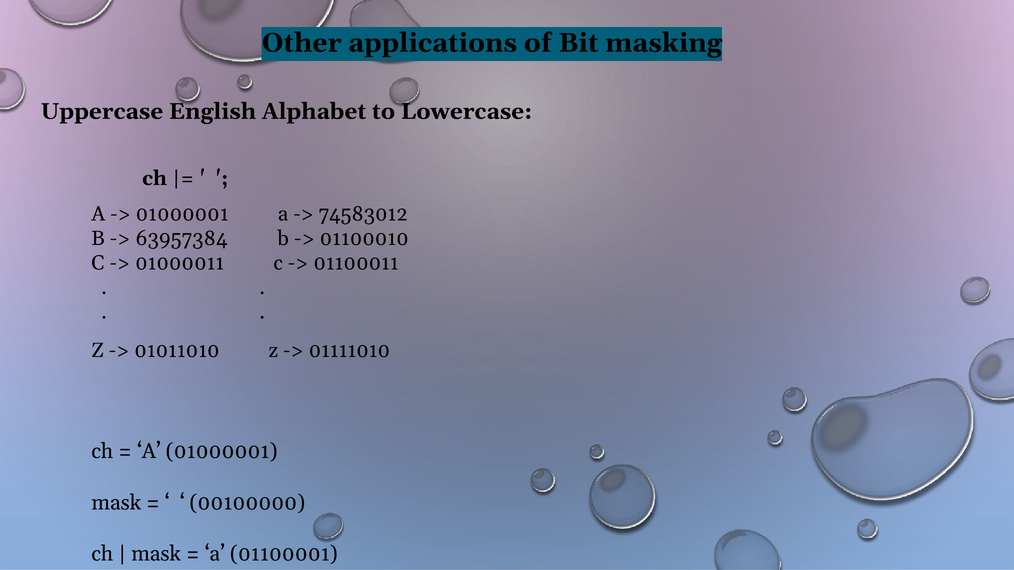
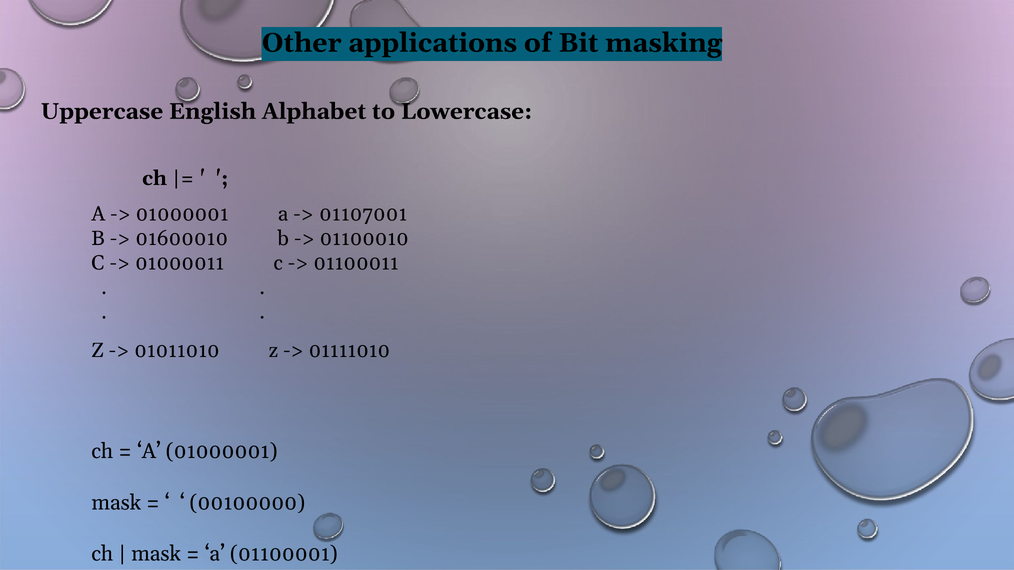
74583012: 74583012 -> 01107001
63957384: 63957384 -> 01600010
